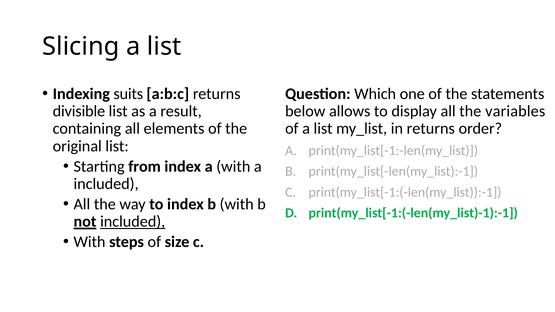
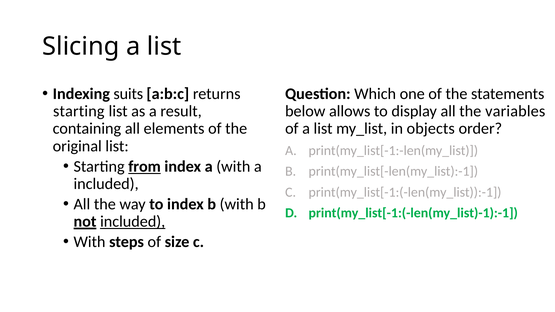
divisible at (79, 111): divisible -> starting
in returns: returns -> objects
from underline: none -> present
